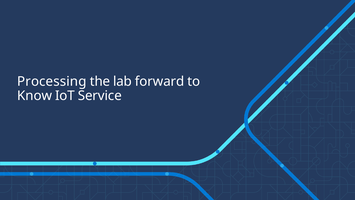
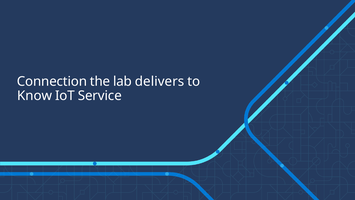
Processing: Processing -> Connection
forward: forward -> delivers
